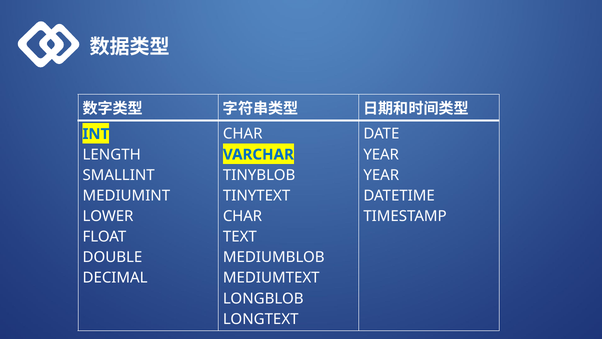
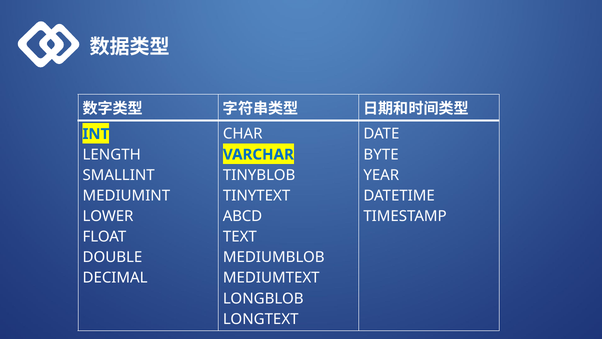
YEAR at (381, 154): YEAR -> BYTE
CHAR at (242, 216): CHAR -> ABCD
